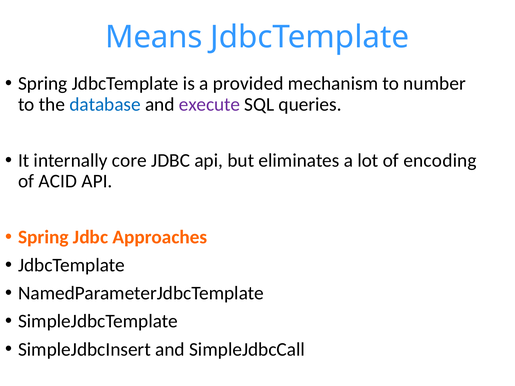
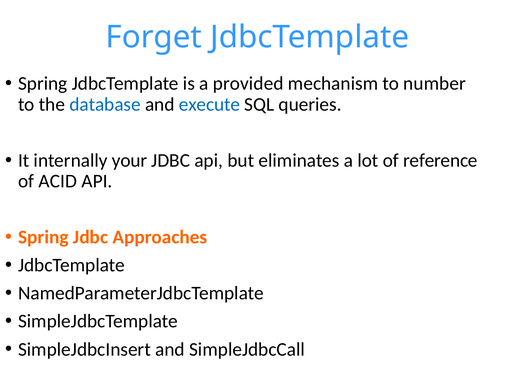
Means: Means -> Forget
execute colour: purple -> blue
core: core -> your
encoding: encoding -> reference
